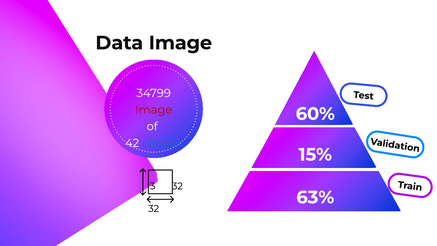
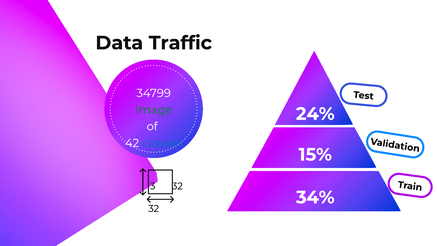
Data Image: Image -> Traffic
Image at (154, 110) colour: red -> green
60%: 60% -> 24%
63%: 63% -> 34%
